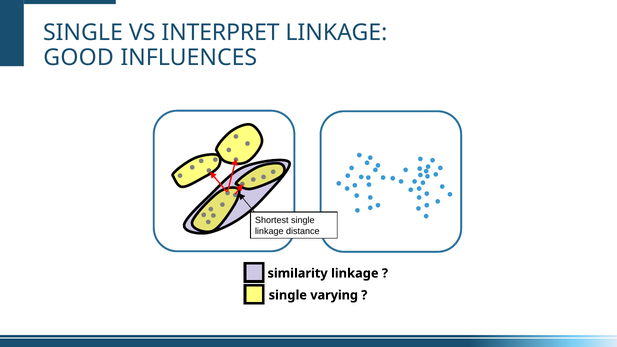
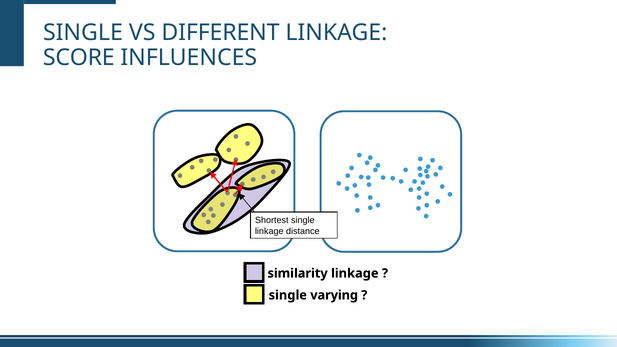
INTERPRET: INTERPRET -> DIFFERENT
GOOD: GOOD -> SCORE
